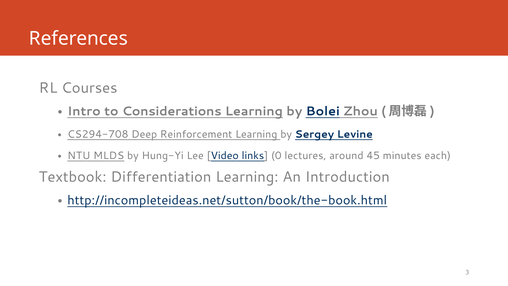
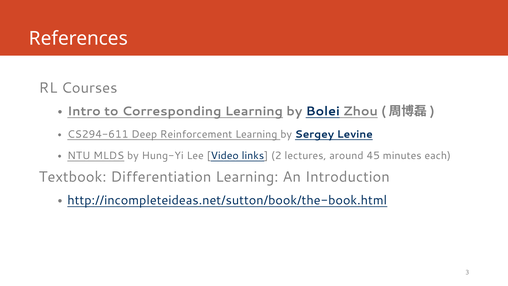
Considerations: Considerations -> Corresponding
CS294-708: CS294-708 -> CS294-611
0: 0 -> 2
